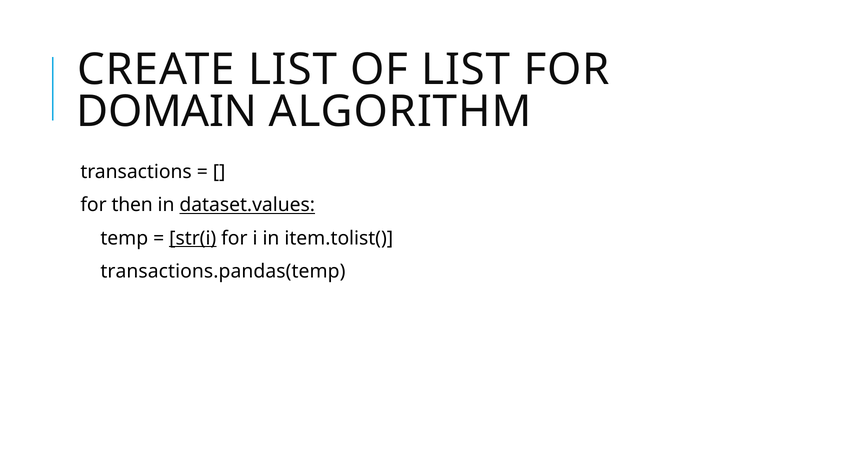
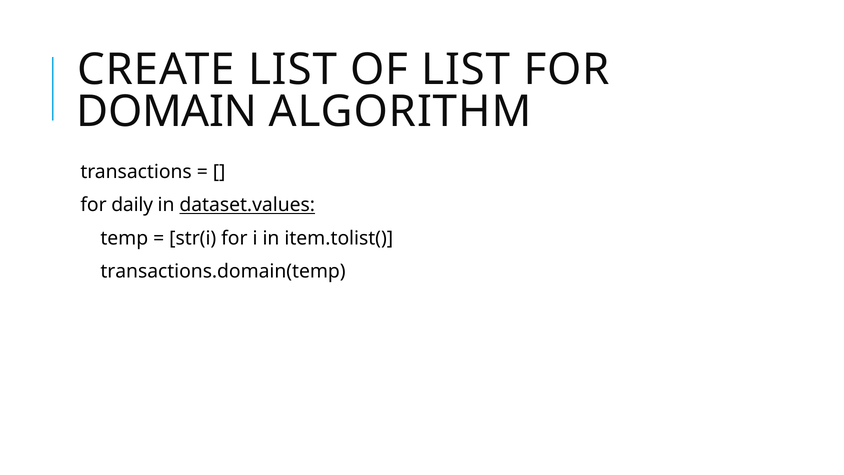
then: then -> daily
str(i underline: present -> none
transactions.pandas(temp: transactions.pandas(temp -> transactions.domain(temp
